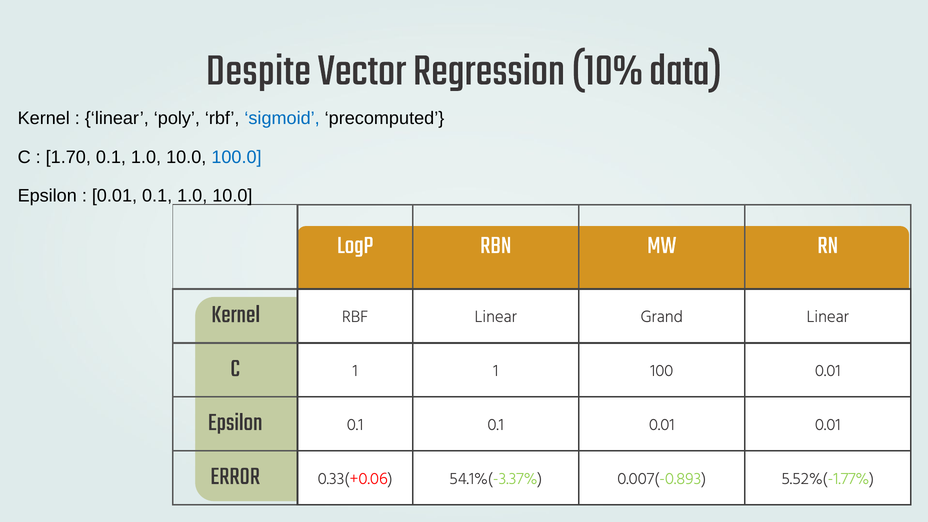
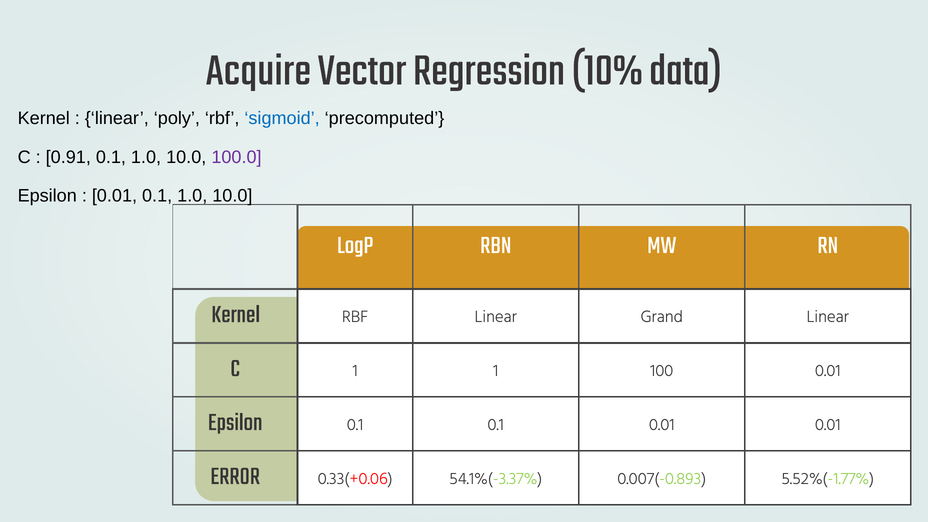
Despite: Despite -> Acquire
1.70: 1.70 -> 0.91
100.0 colour: blue -> purple
